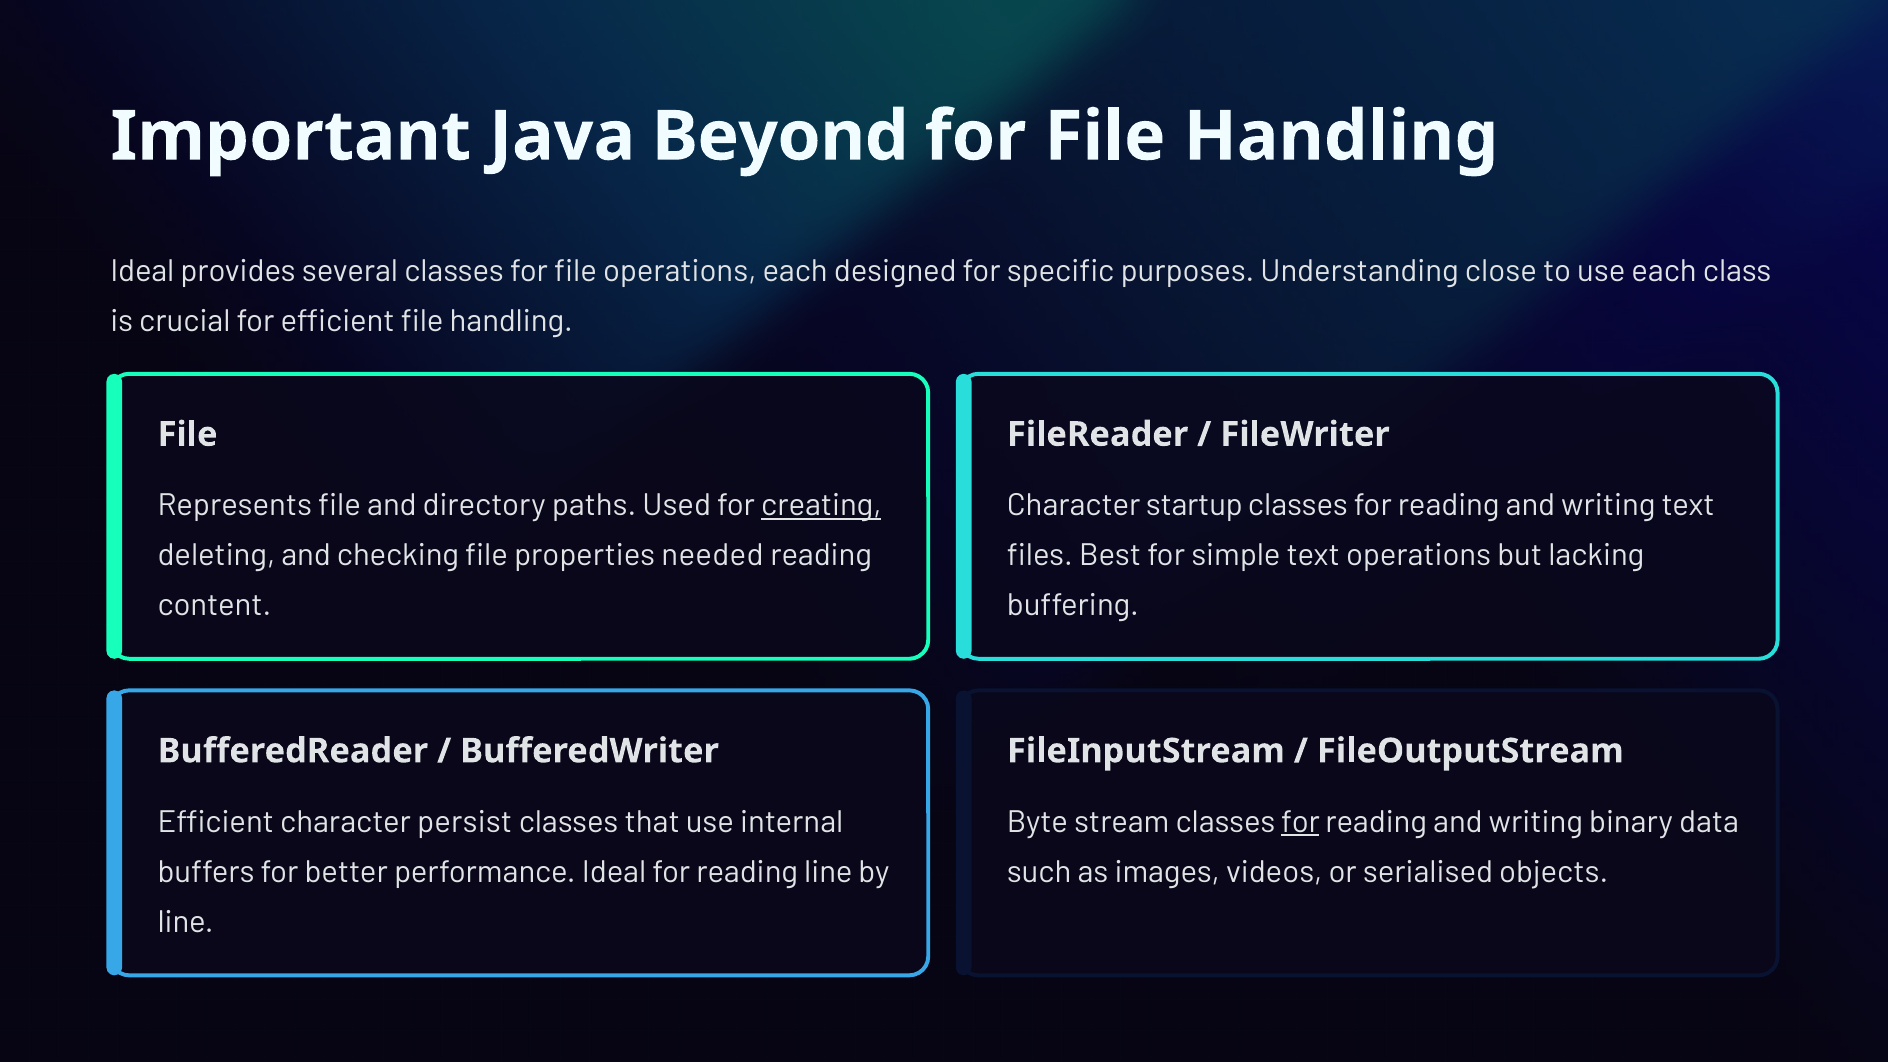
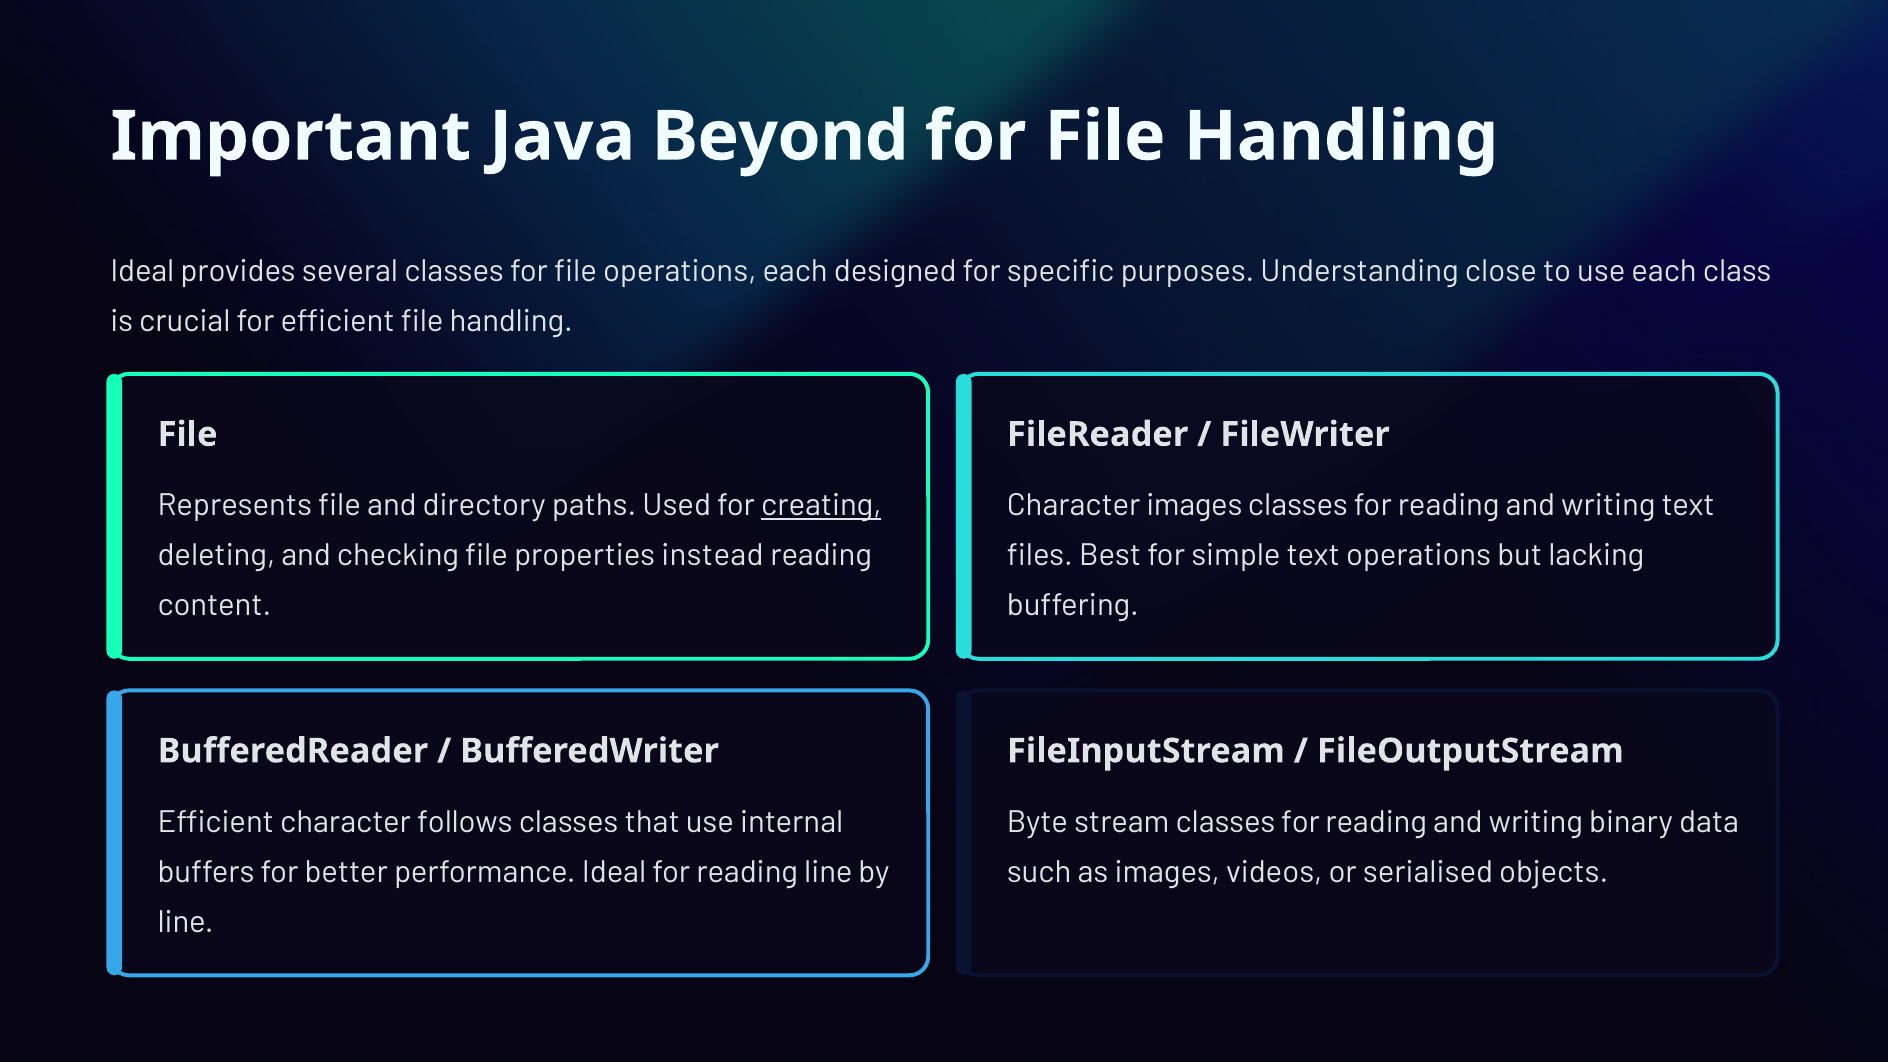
Character startup: startup -> images
needed: needed -> instead
persist: persist -> follows
for at (1301, 822) underline: present -> none
